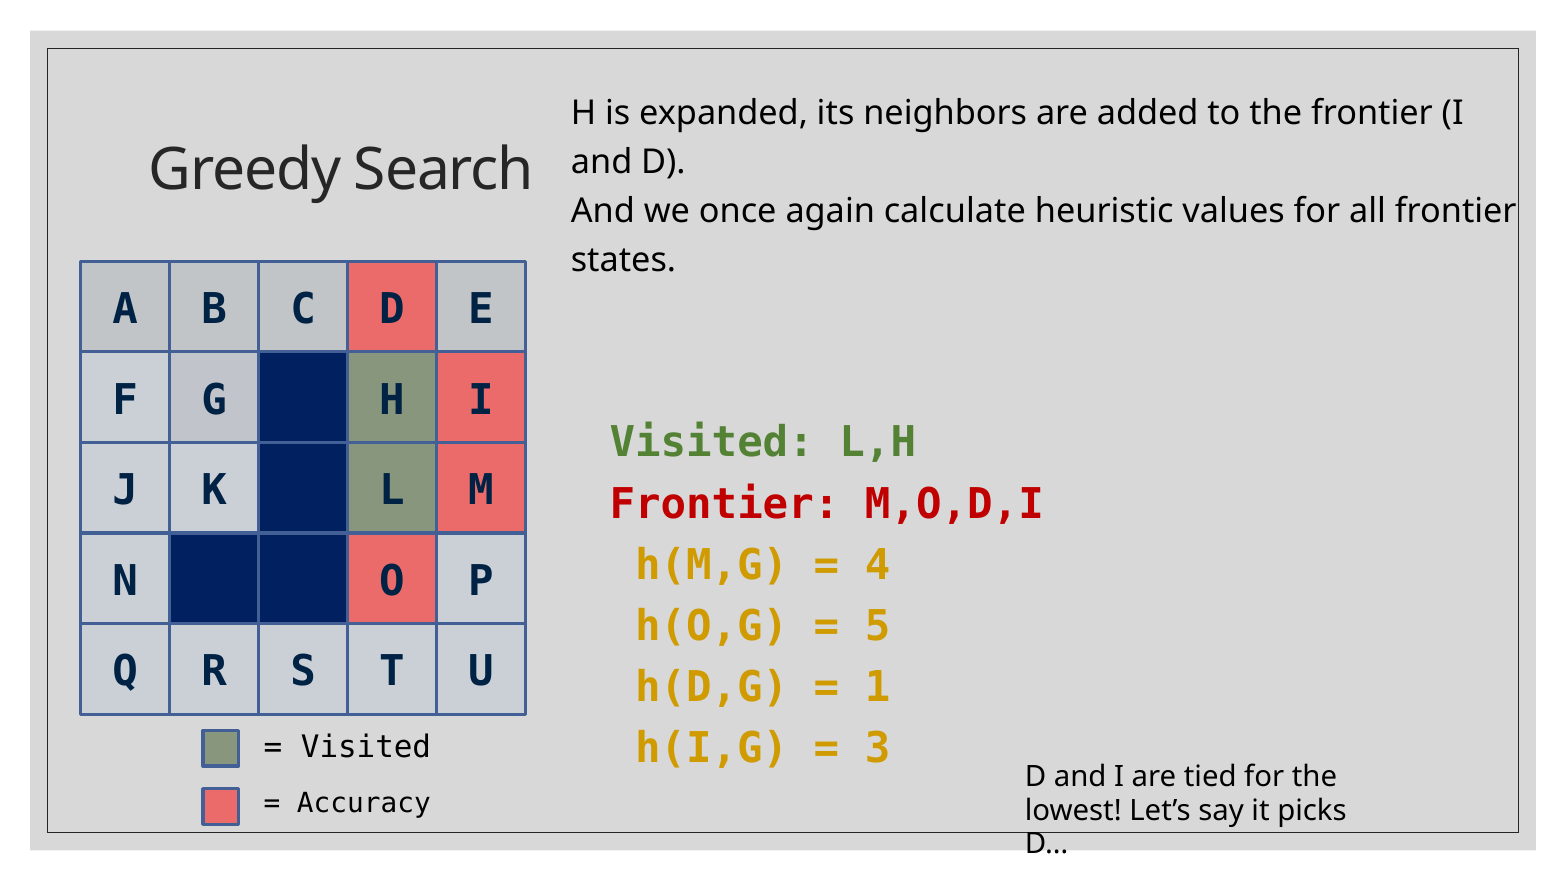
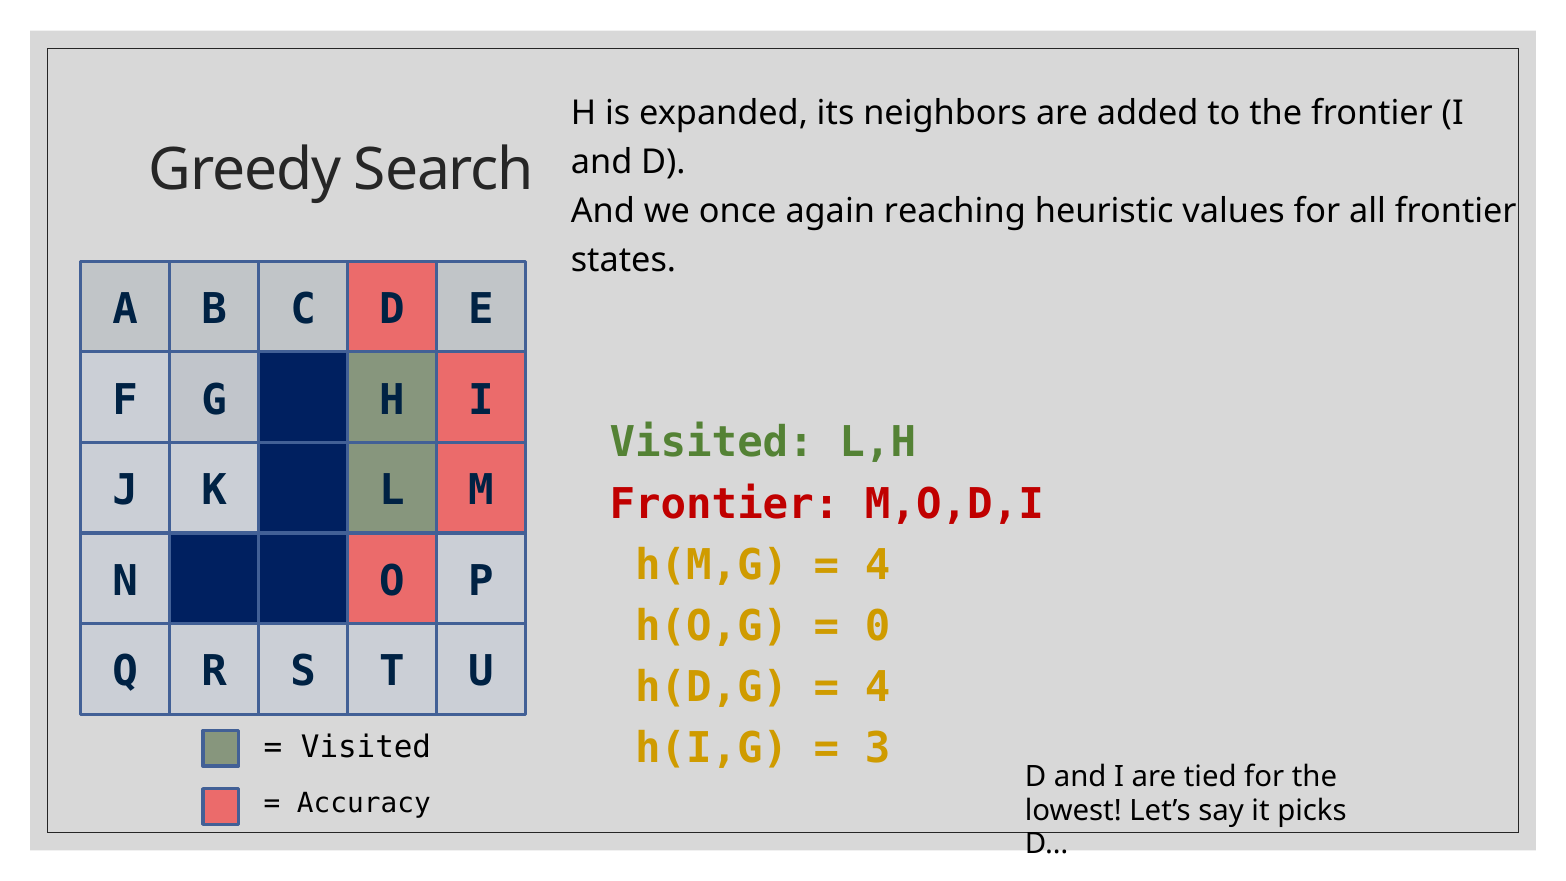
calculate: calculate -> reaching
5: 5 -> 0
1 at (878, 687): 1 -> 4
